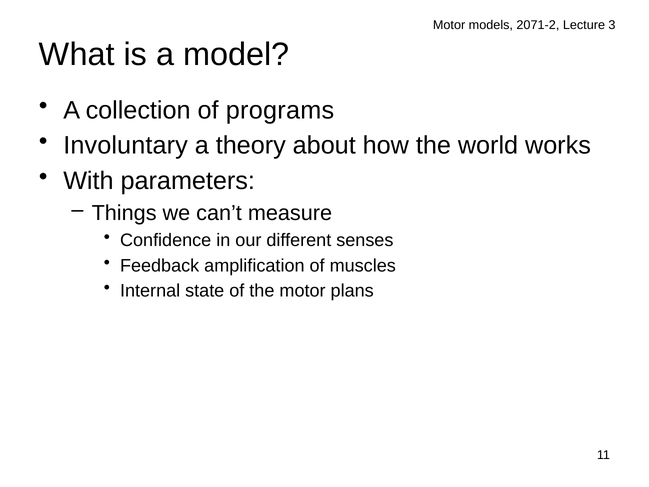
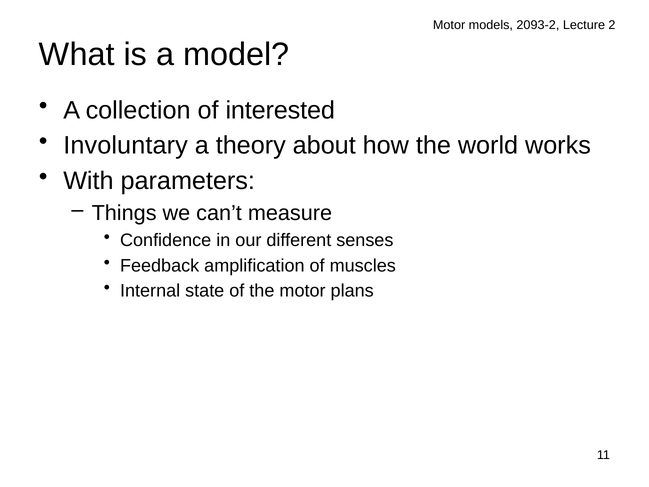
2071-2: 2071-2 -> 2093-2
3: 3 -> 2
programs: programs -> interested
